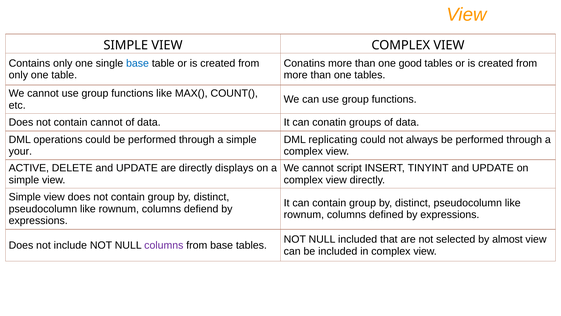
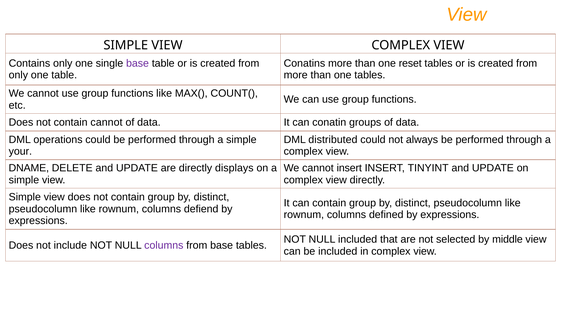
base at (138, 63) colour: blue -> purple
good: good -> reset
replicating: replicating -> distributed
ACTIVE: ACTIVE -> DNAME
cannot script: script -> insert
almost: almost -> middle
